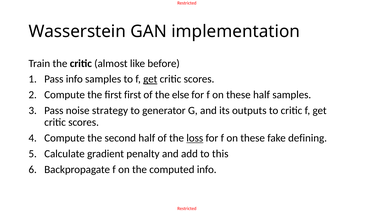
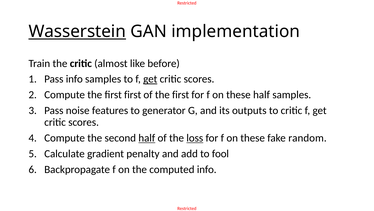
Wasserstein underline: none -> present
of the else: else -> first
strategy: strategy -> features
half at (147, 138) underline: none -> present
defining: defining -> random
this: this -> fool
